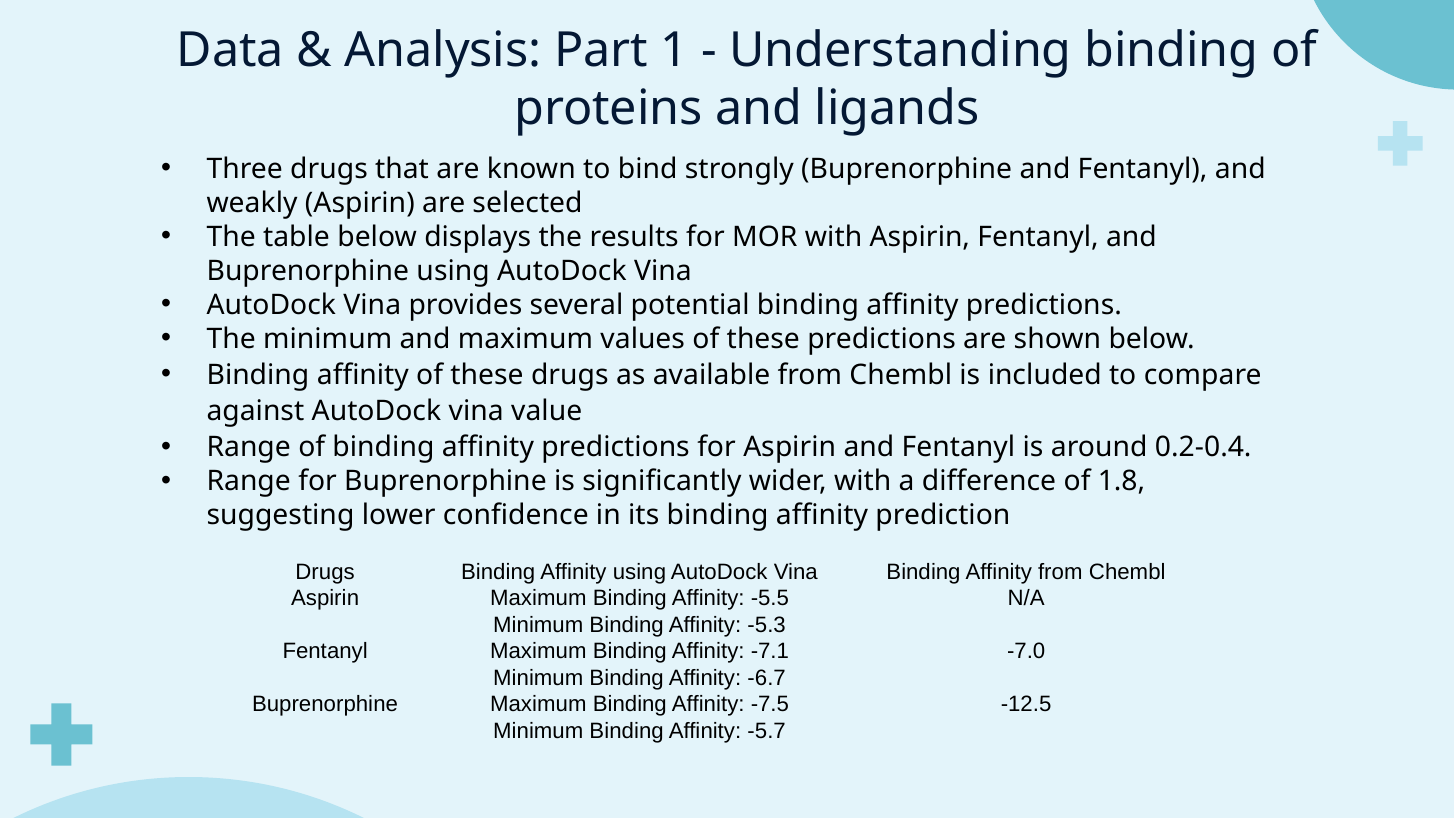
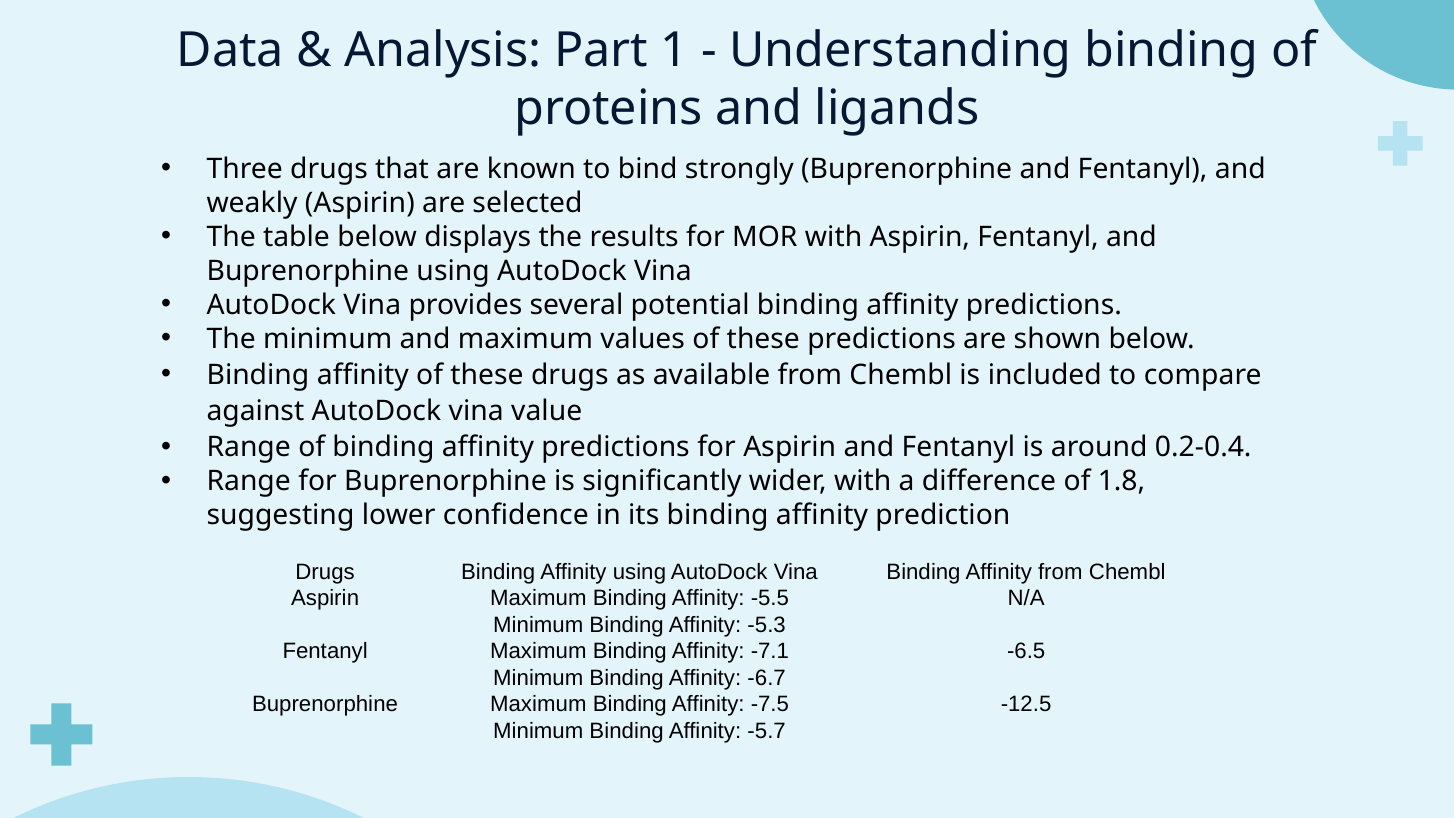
-7.0: -7.0 -> -6.5
